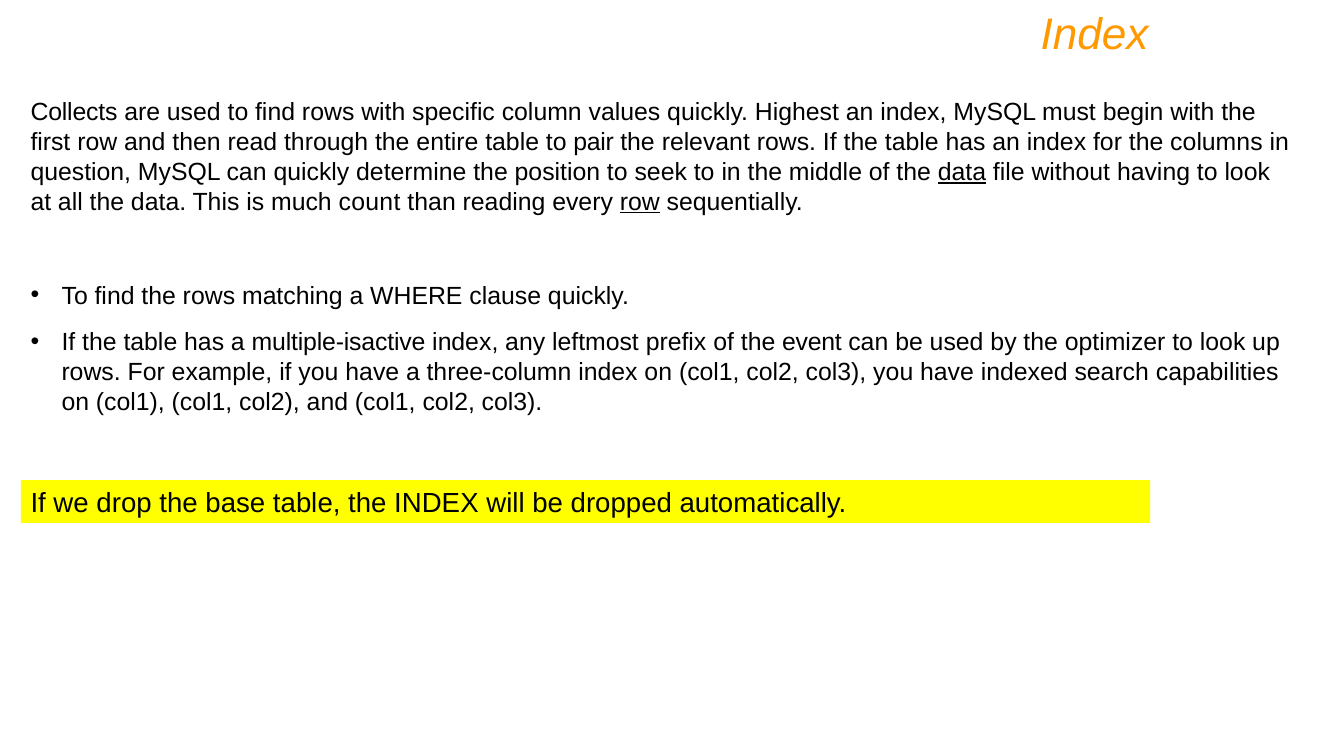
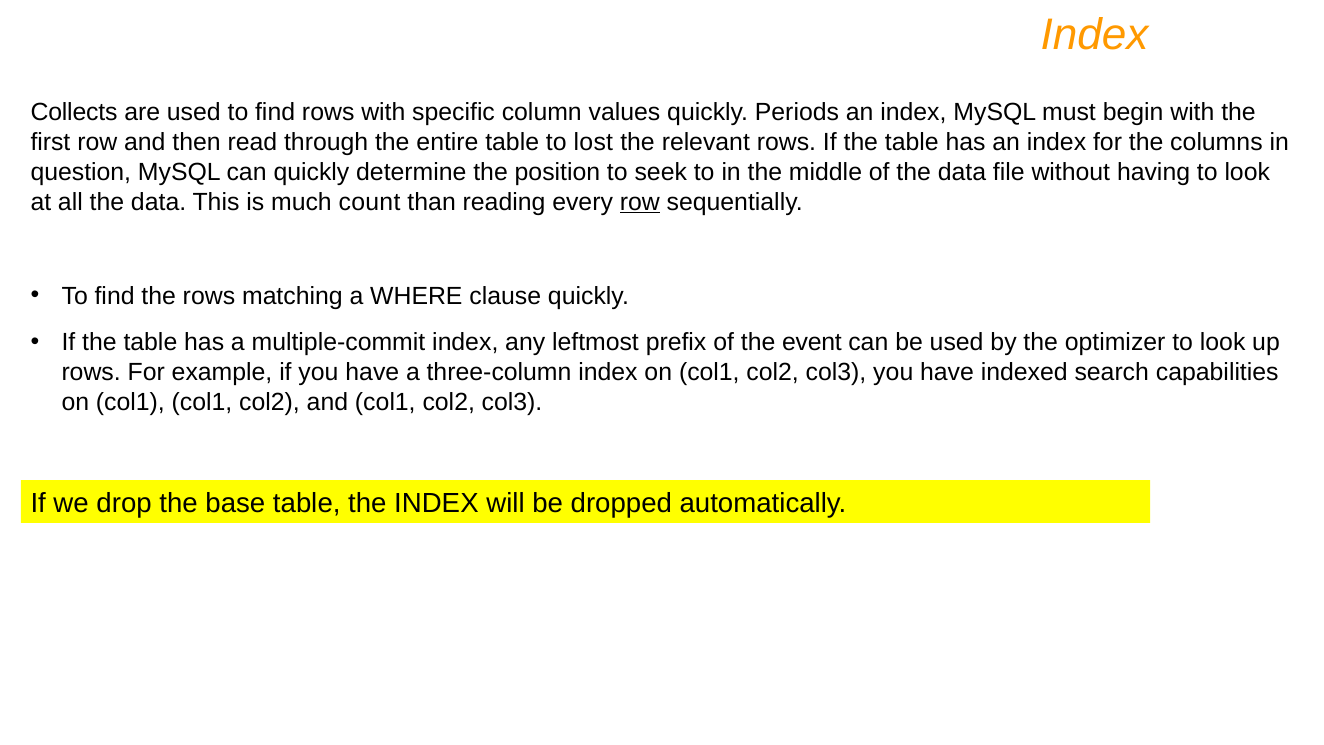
Highest: Highest -> Periods
pair: pair -> lost
data at (962, 172) underline: present -> none
multiple-isactive: multiple-isactive -> multiple-commit
